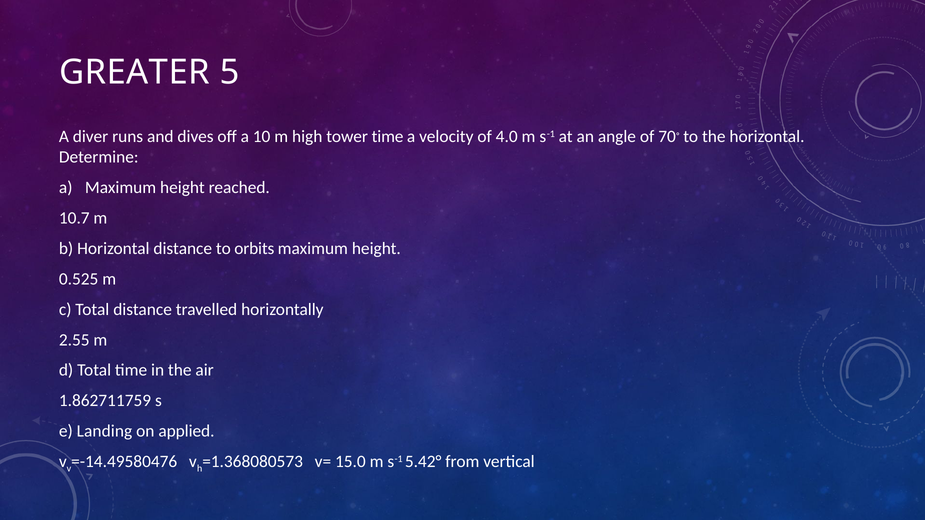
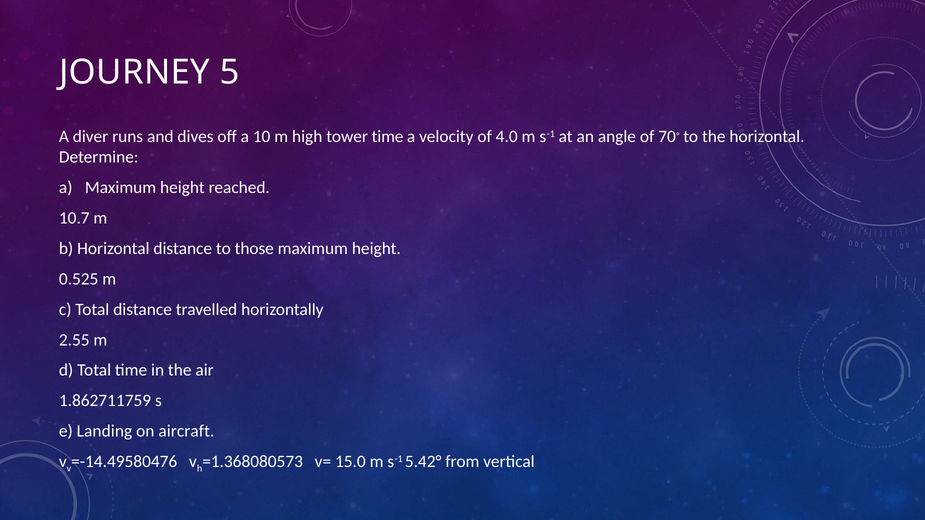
GREATER: GREATER -> JOURNEY
orbits: orbits -> those
applied: applied -> aircraft
